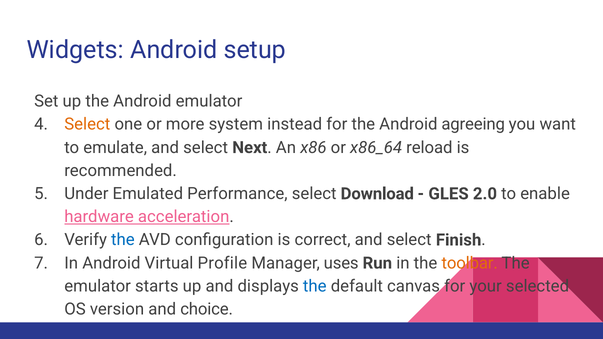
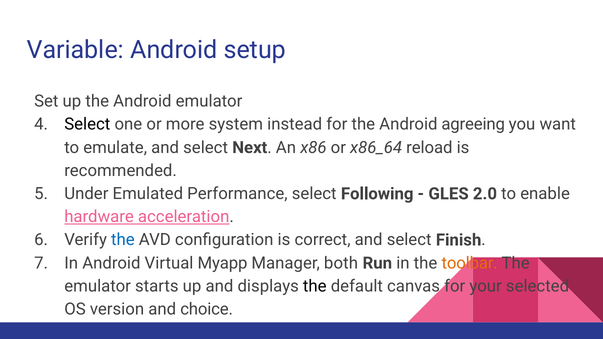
Widgets: Widgets -> Variable
Select at (87, 124) colour: orange -> black
Download: Download -> Following
Profile: Profile -> Myapp
uses: uses -> both
the at (315, 286) colour: blue -> black
